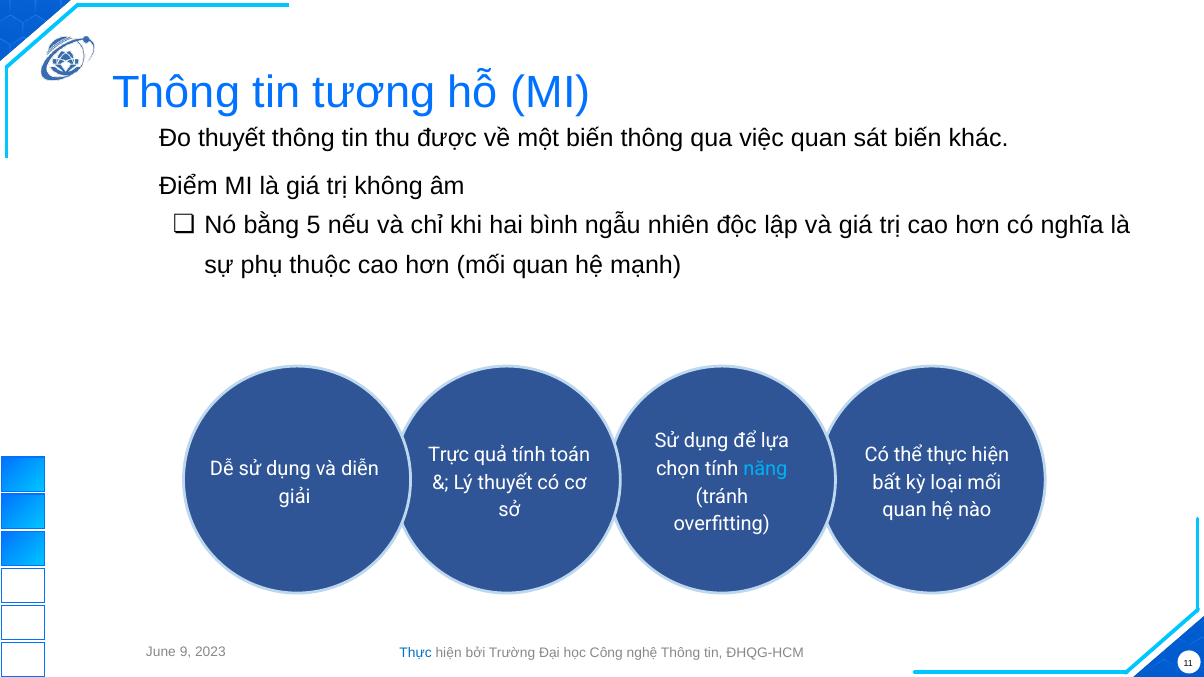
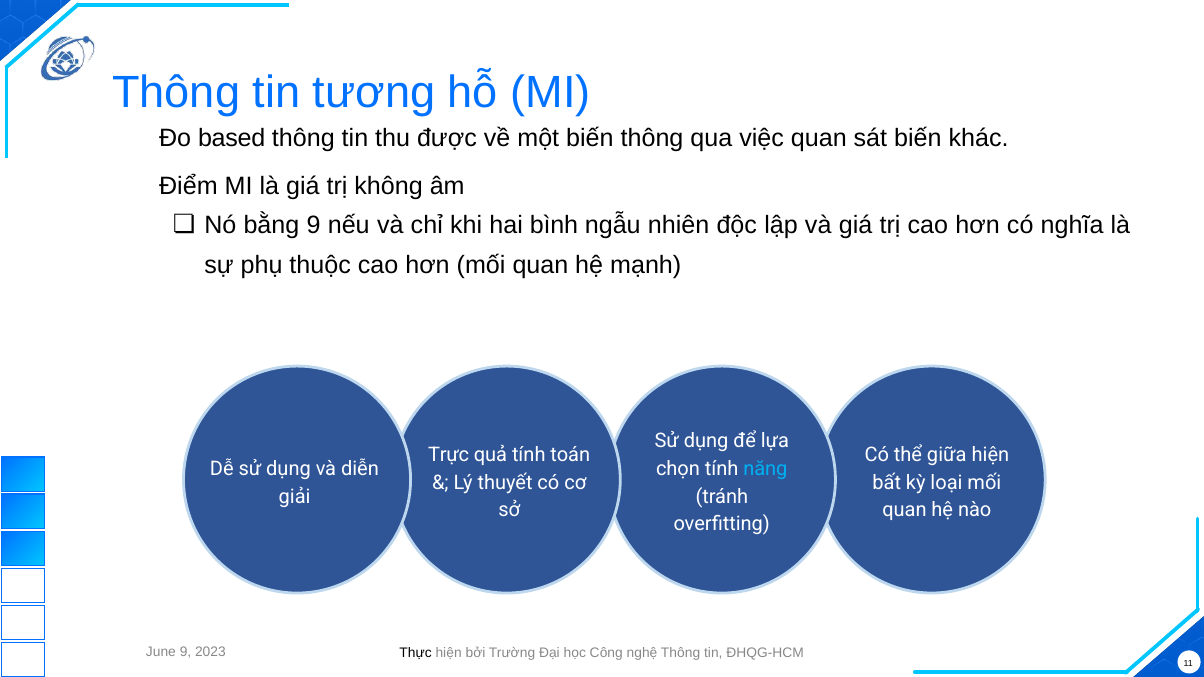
Đo thuyết: thuyết -> based
bằng 5: 5 -> 9
thể thực: thực -> giữa
Thực at (416, 653) colour: blue -> black
